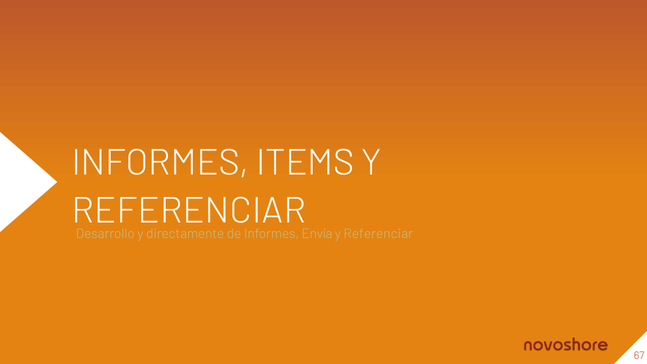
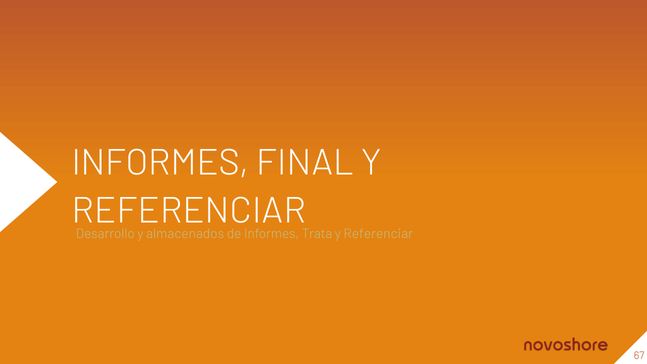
ITEMS: ITEMS -> FINAL
directamente: directamente -> almacenados
Envía: Envía -> Trata
